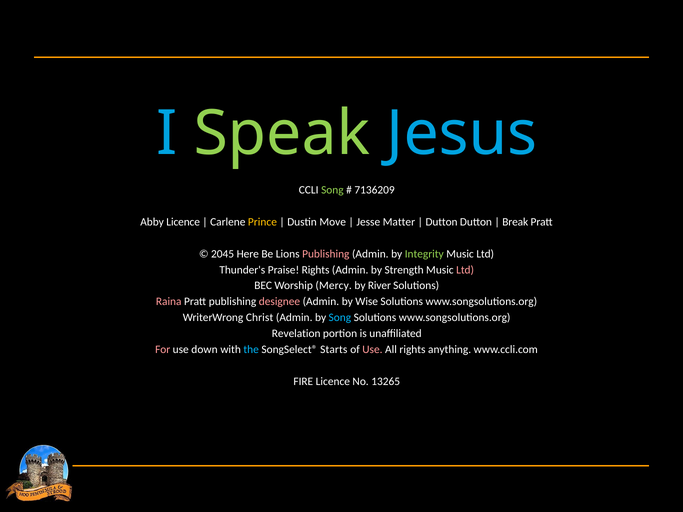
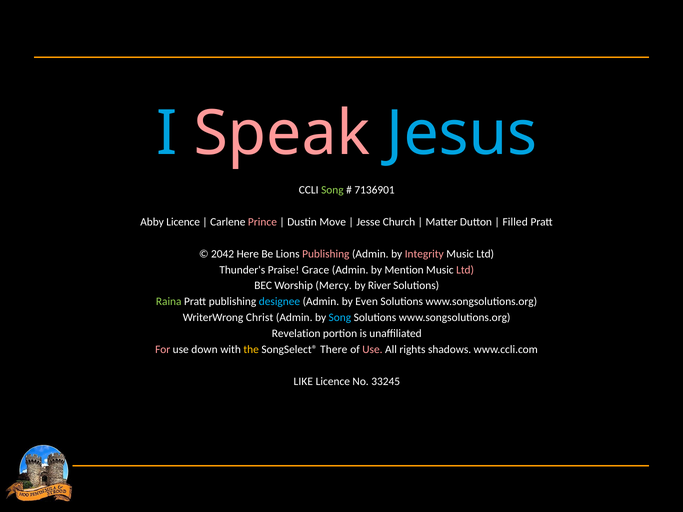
Speak colour: light green -> pink
7136209: 7136209 -> 7136901
Prince colour: yellow -> pink
Matter: Matter -> Church
Dutton at (442, 222): Dutton -> Matter
Break: Break -> Filled
2045: 2045 -> 2042
Integrity colour: light green -> pink
Praise Rights: Rights -> Grace
Strength: Strength -> Mention
Raina colour: pink -> light green
designee colour: pink -> light blue
Wise: Wise -> Even
the colour: light blue -> yellow
Starts: Starts -> There
anything: anything -> shadows
FIRE: FIRE -> LIKE
13265: 13265 -> 33245
